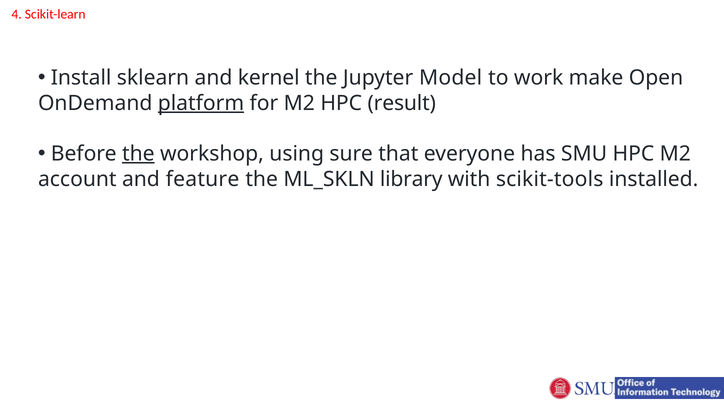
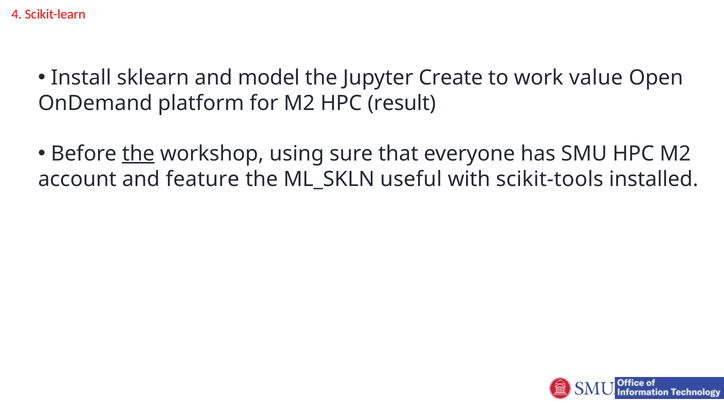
kernel: kernel -> model
Model: Model -> Create
make: make -> value
platform underline: present -> none
library: library -> useful
